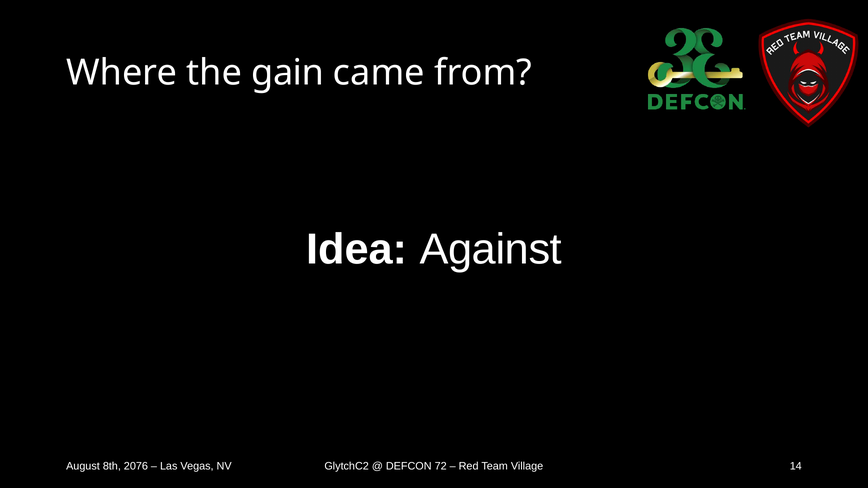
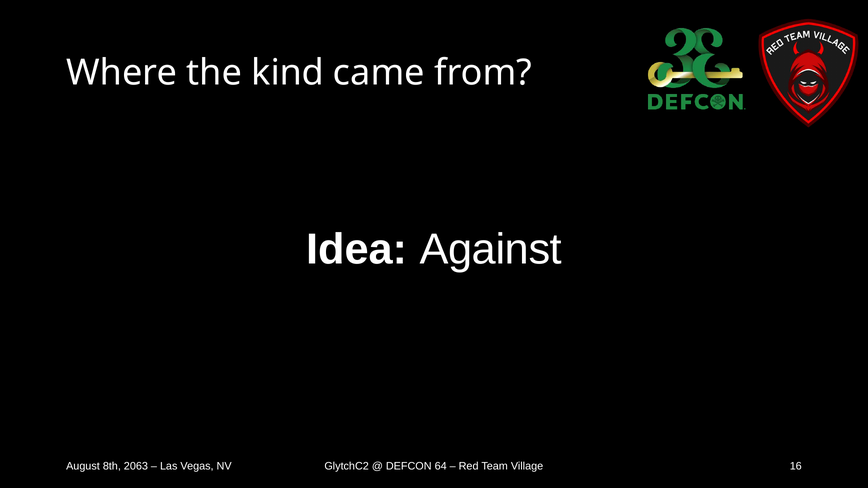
gain: gain -> kind
2076: 2076 -> 2063
72: 72 -> 64
14: 14 -> 16
